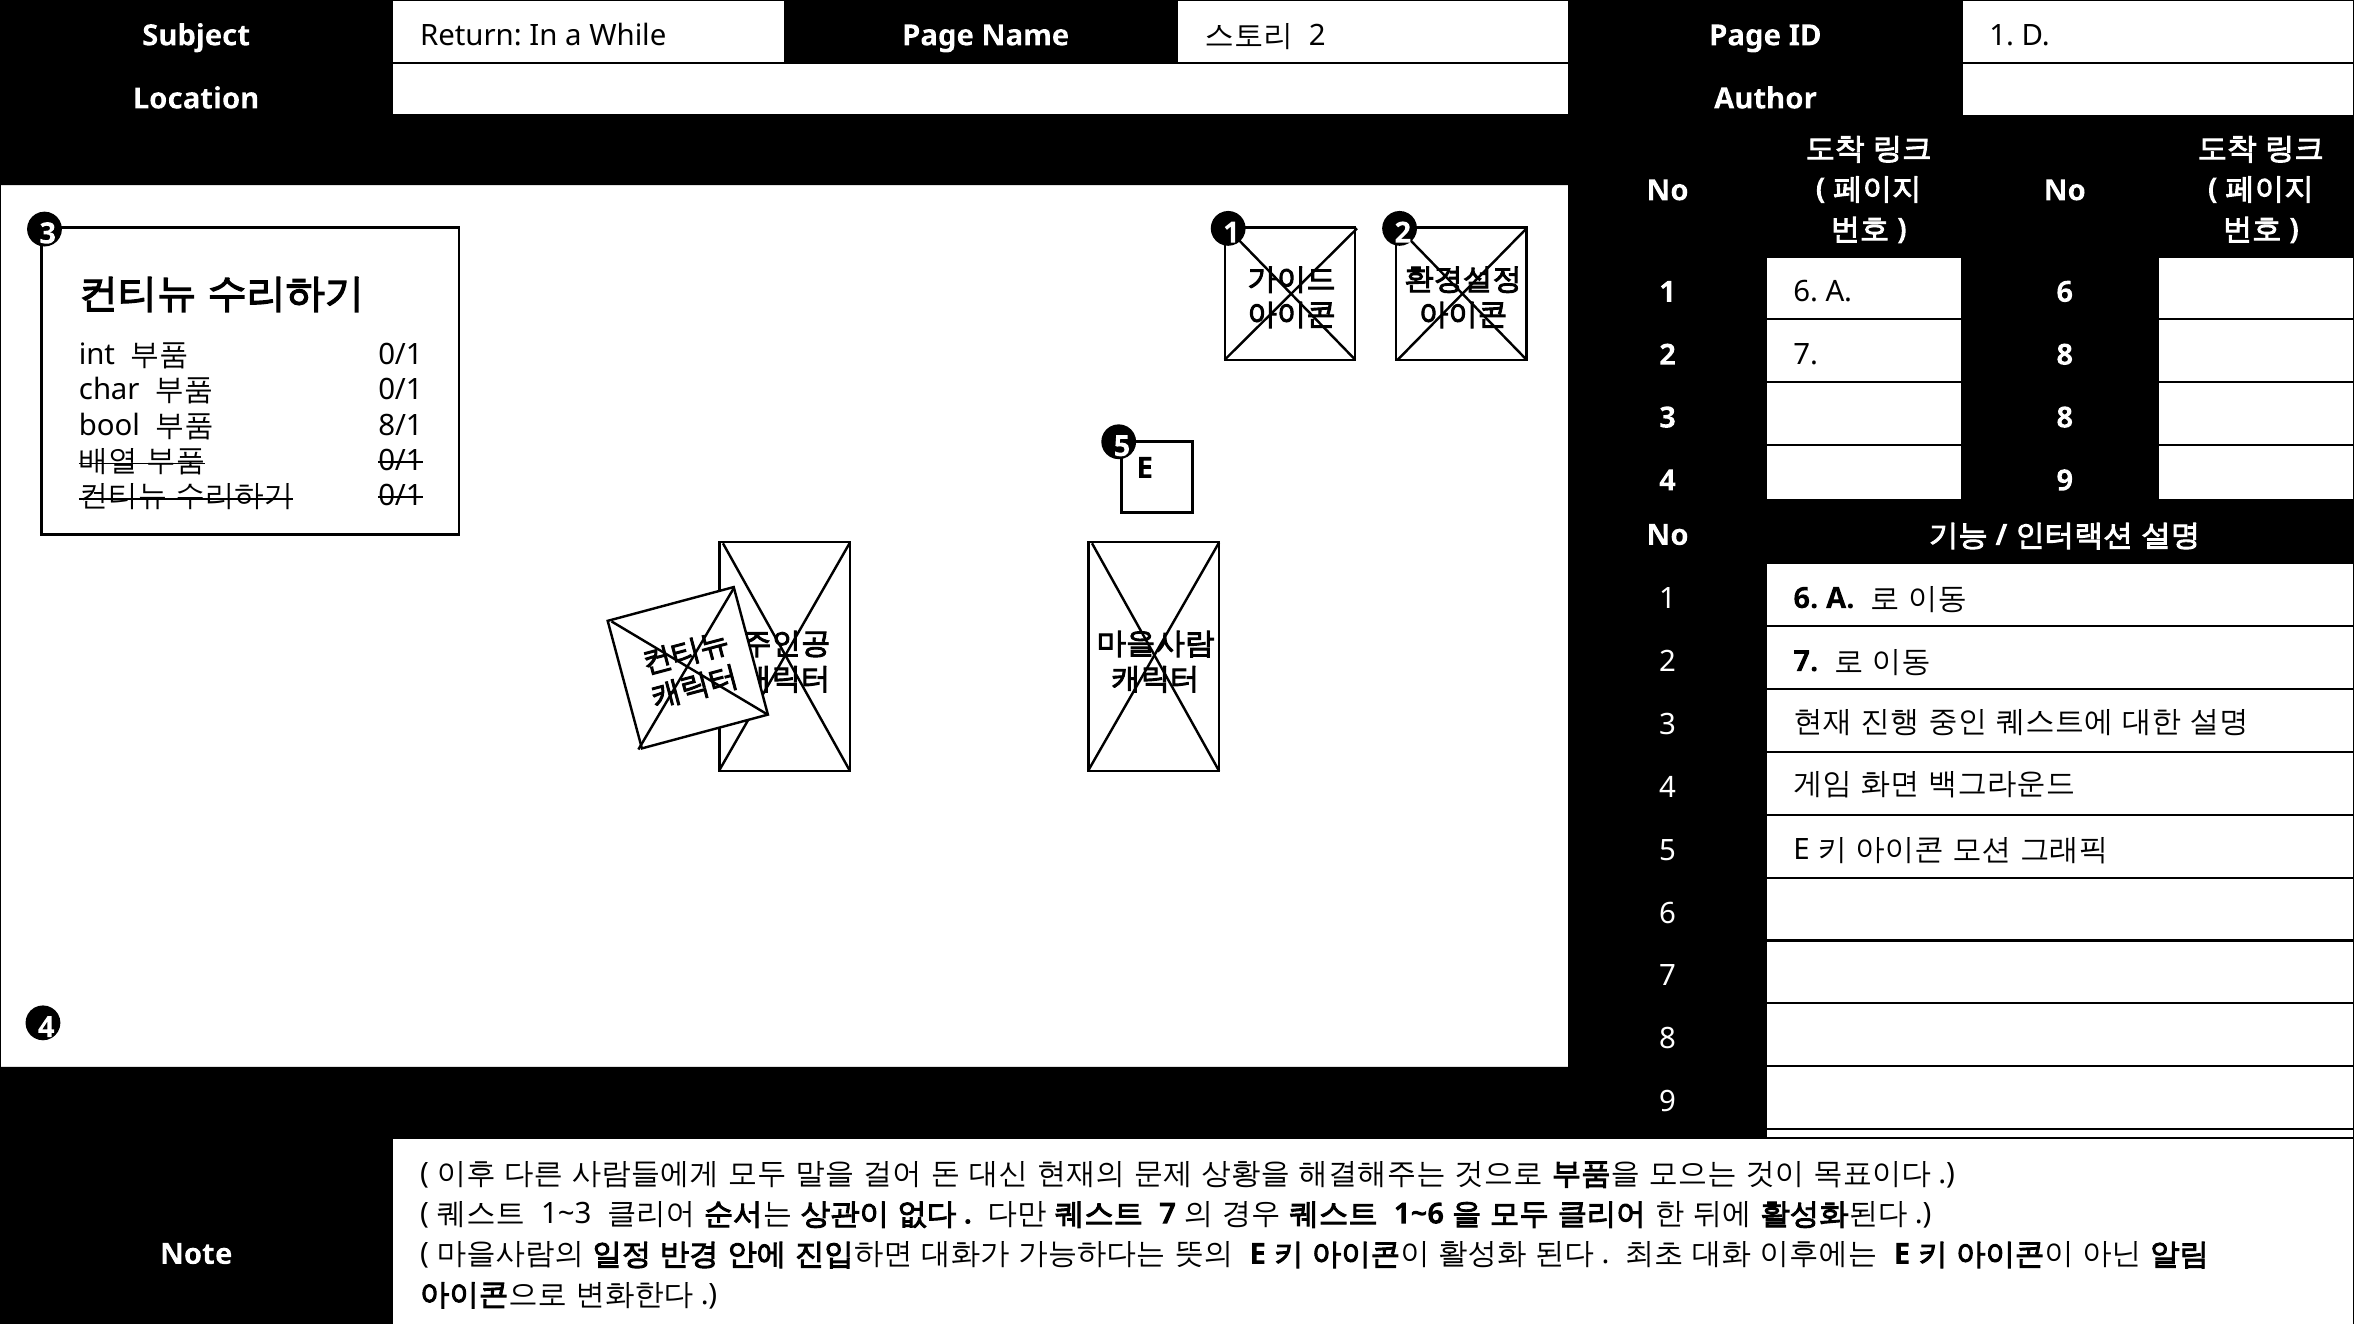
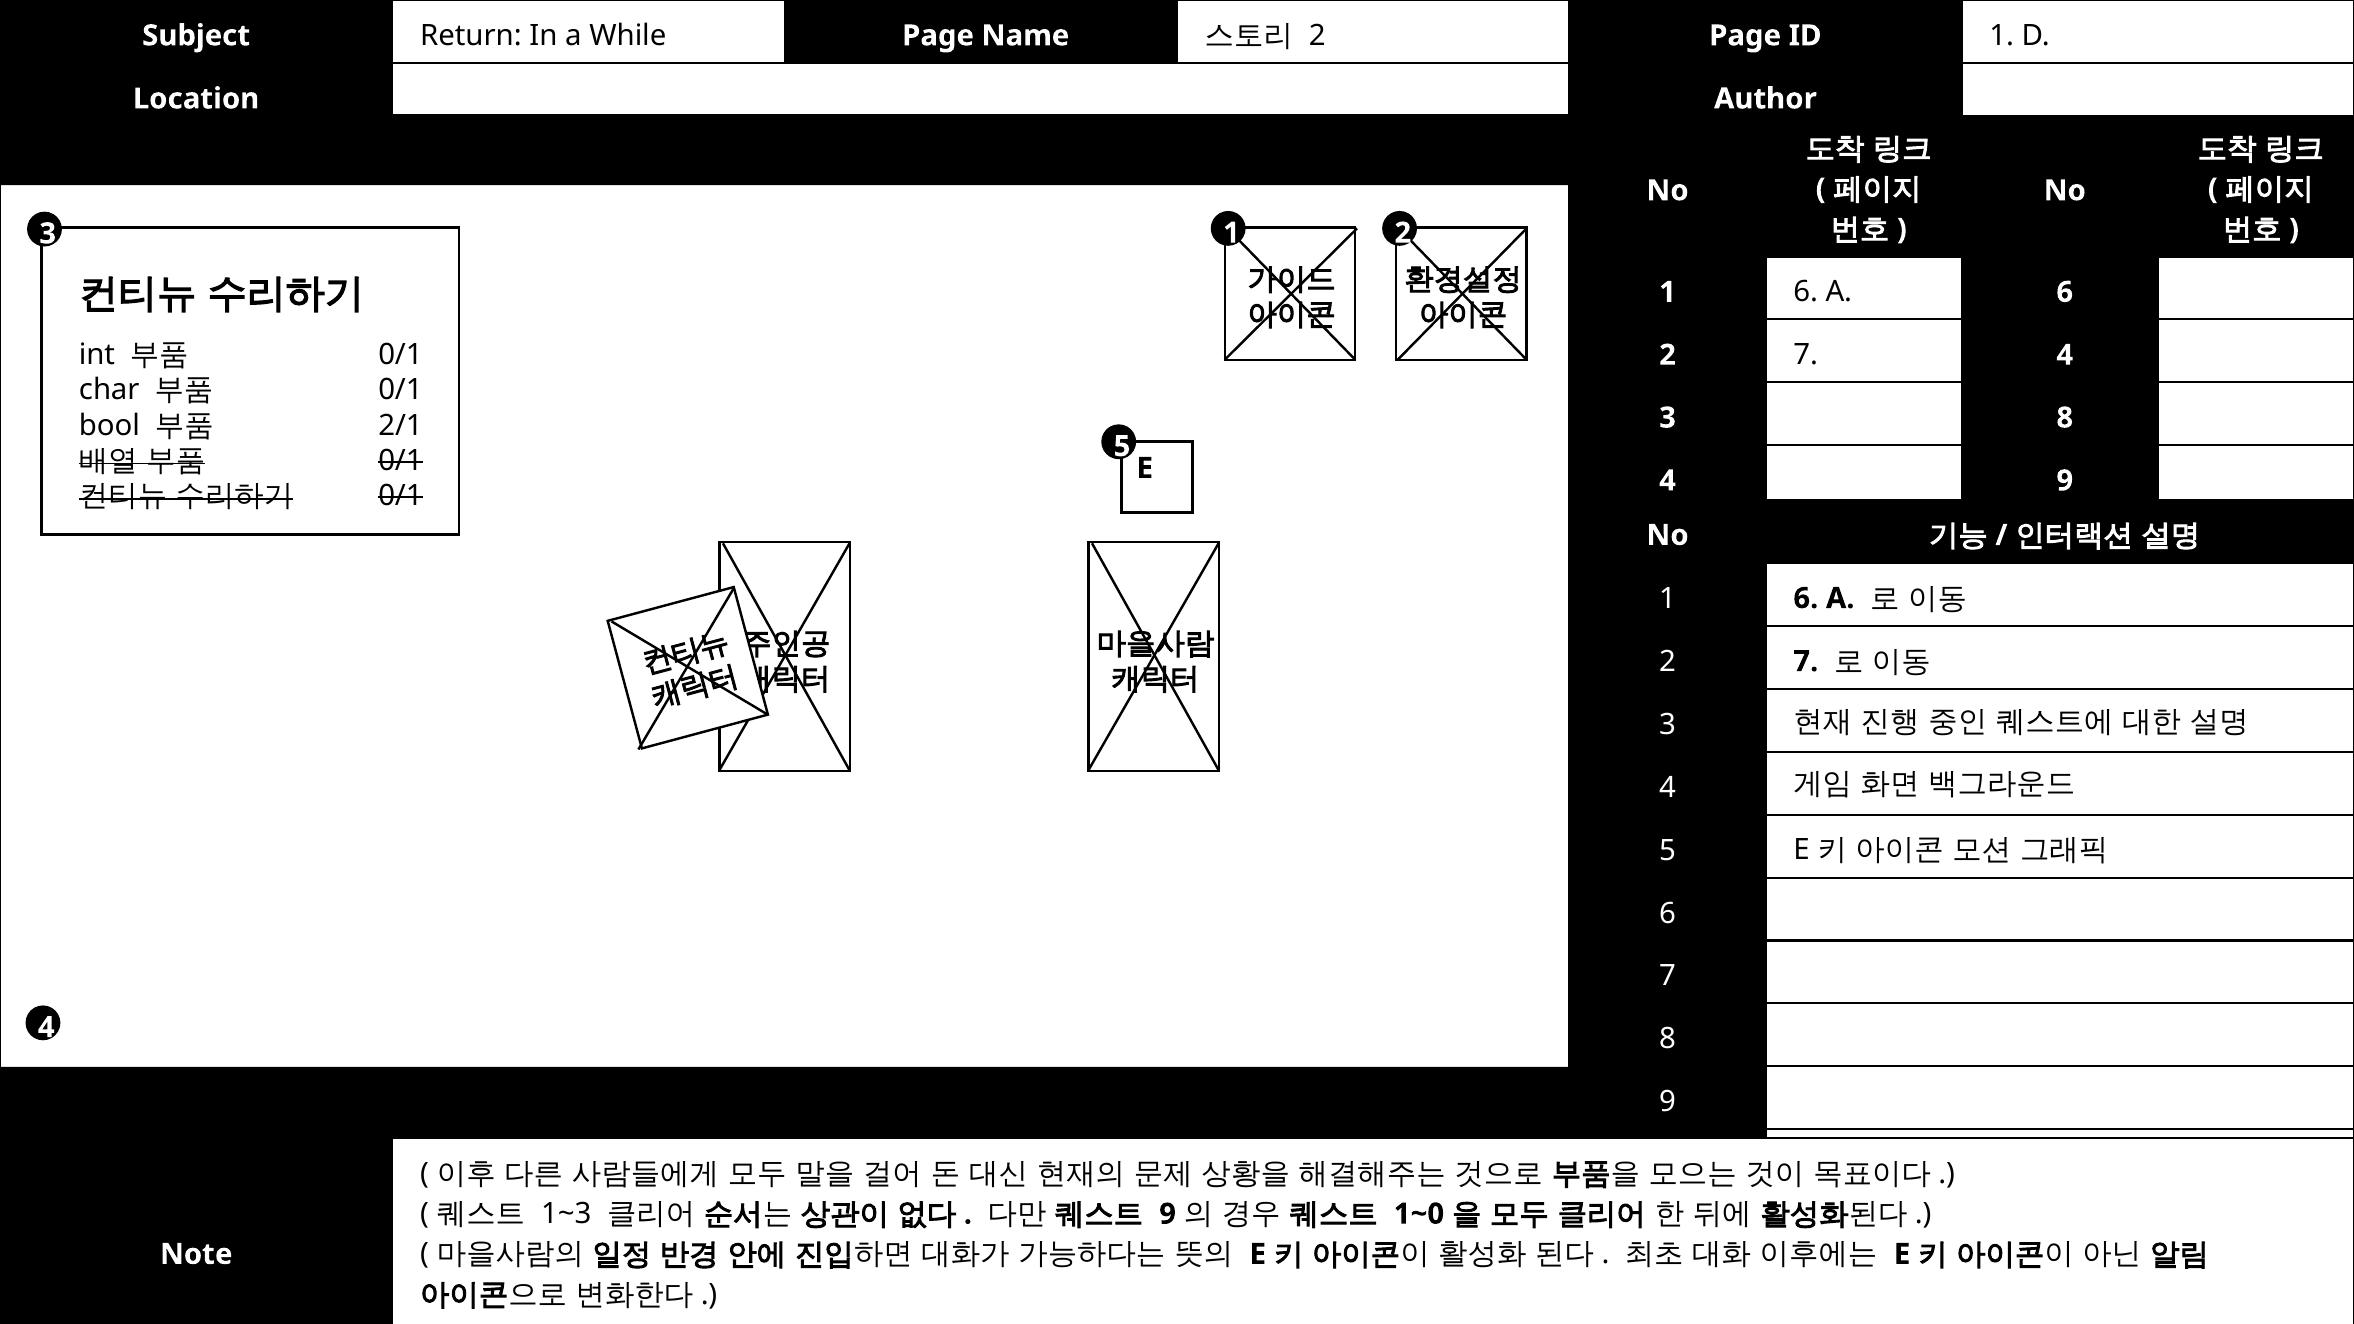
2 7 8: 8 -> 4
8/1: 8/1 -> 2/1
7 at (1168, 1214): 7 -> 9
1~6: 1~6 -> 1~0
